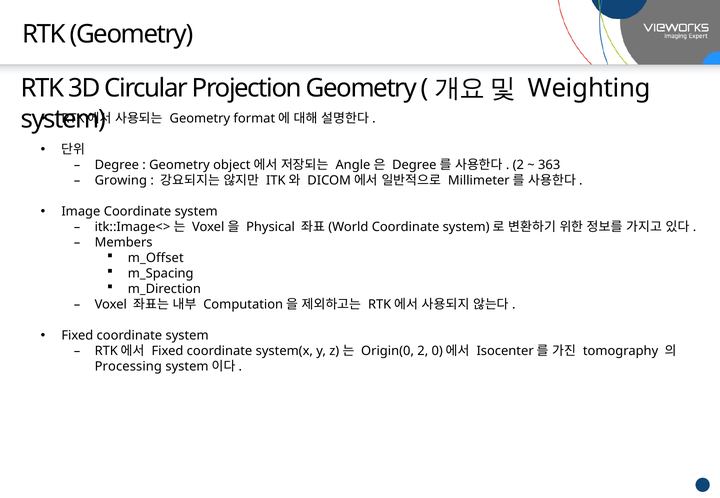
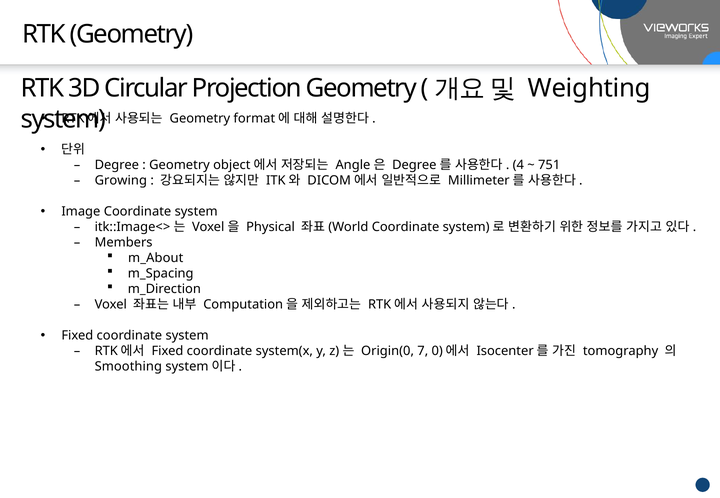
2 at (518, 165): 2 -> 4
363: 363 -> 751
m_Offset: m_Offset -> m_About
Origin(0 2: 2 -> 7
Processing: Processing -> Smoothing
